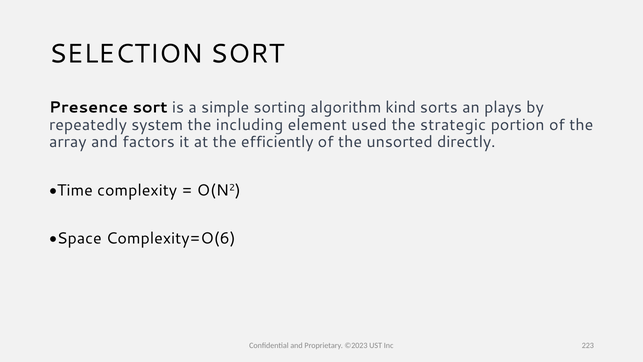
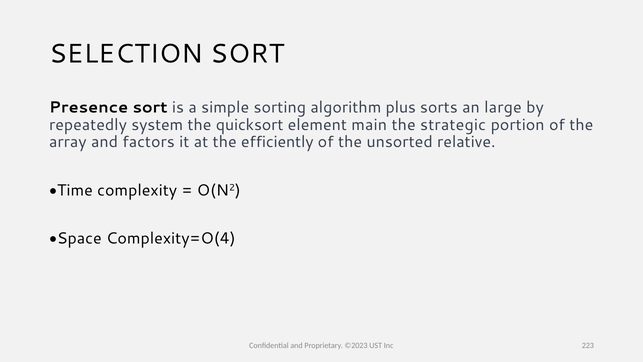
kind: kind -> plus
plays: plays -> large
including: including -> quicksort
used: used -> main
directly: directly -> relative
Complexity=O(6: Complexity=O(6 -> Complexity=O(4
